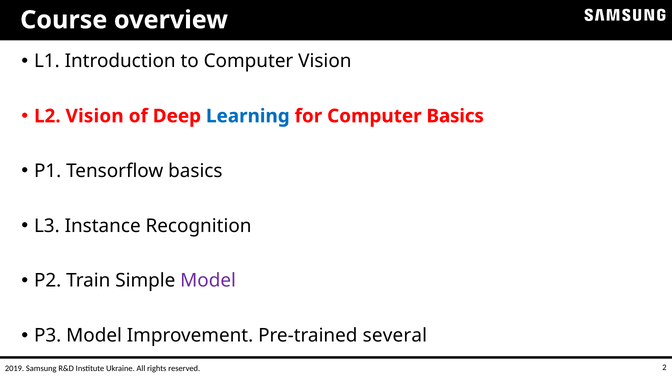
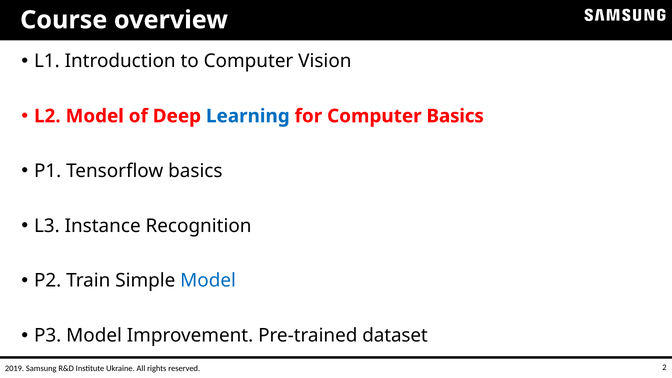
L2 Vision: Vision -> Model
Model at (208, 281) colour: purple -> blue
several: several -> dataset
